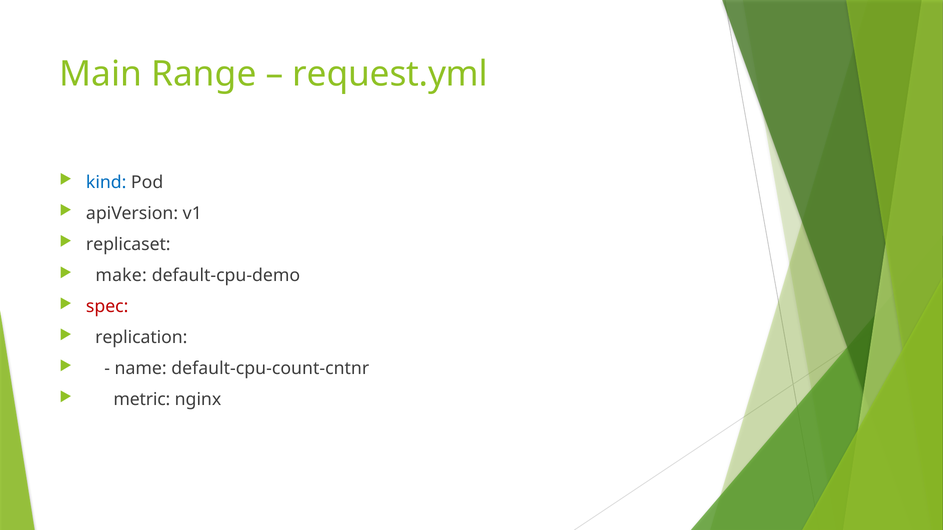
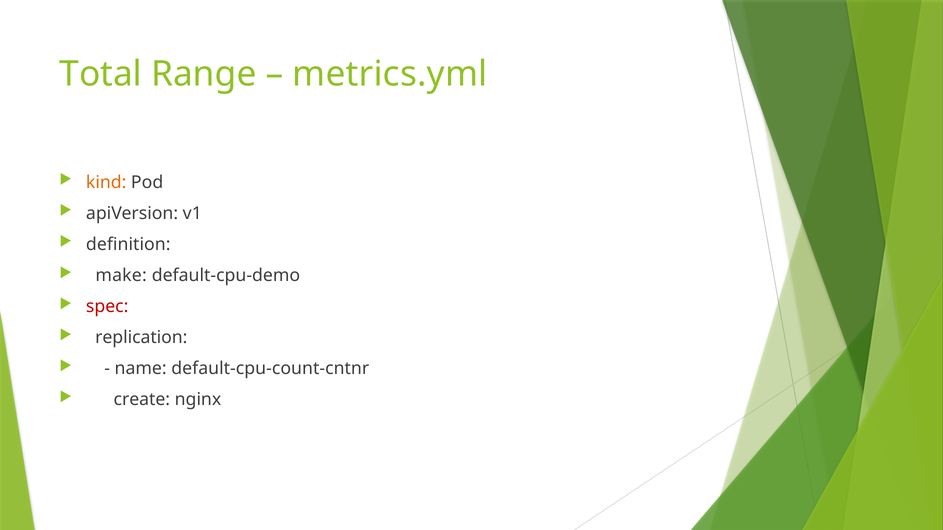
Main: Main -> Total
request.yml: request.yml -> metrics.yml
kind colour: blue -> orange
replicaset: replicaset -> definition
metric: metric -> create
